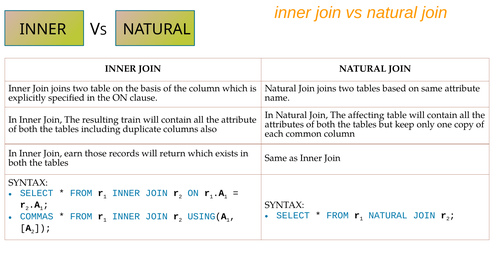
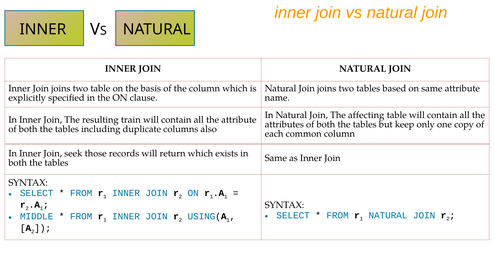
earn: earn -> seek
COMMAS: COMMAS -> MIDDLE
